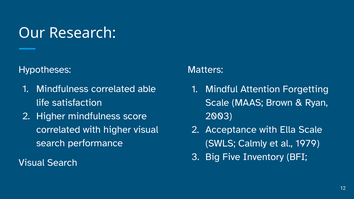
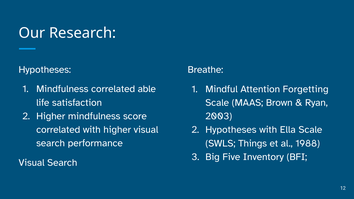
Matters: Matters -> Breathe
Acceptance at (231, 130): Acceptance -> Hypotheses
Calmly: Calmly -> Things
1979: 1979 -> 1988
